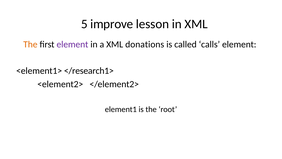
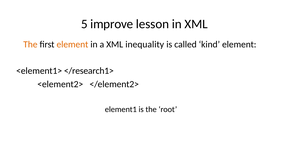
element at (72, 44) colour: purple -> orange
donations: donations -> inequality
calls: calls -> kind
